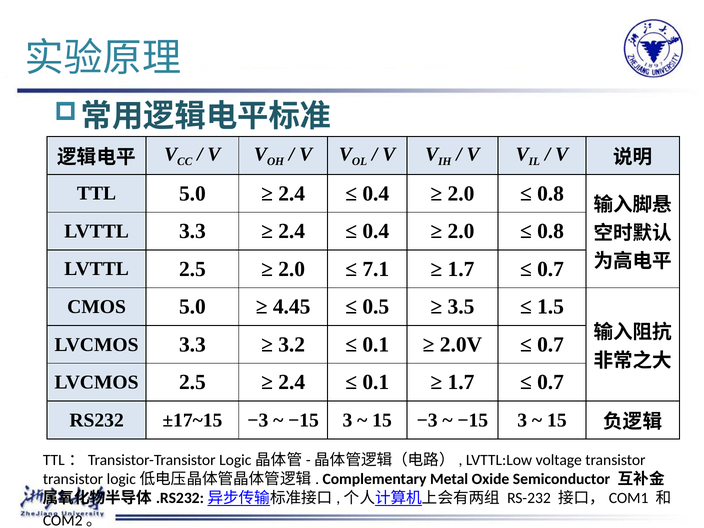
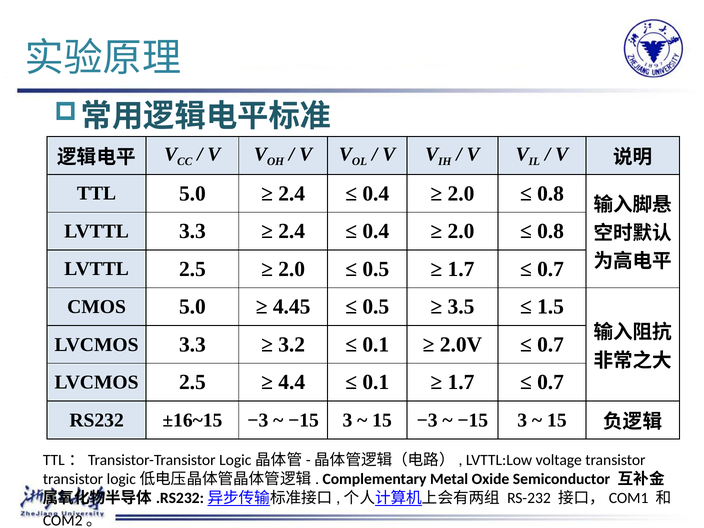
7.1 at (376, 269): 7.1 -> 0.5
2.4 at (292, 382): 2.4 -> 4.4
±17~15: ±17~15 -> ±16~15
